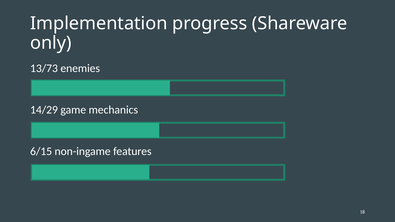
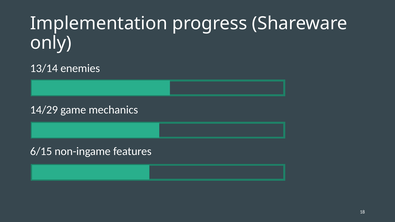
13/73: 13/73 -> 13/14
